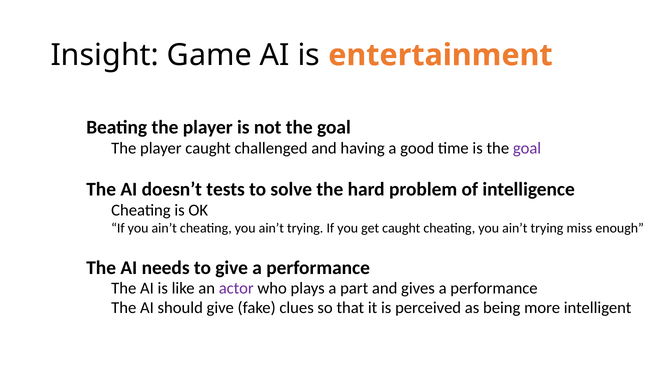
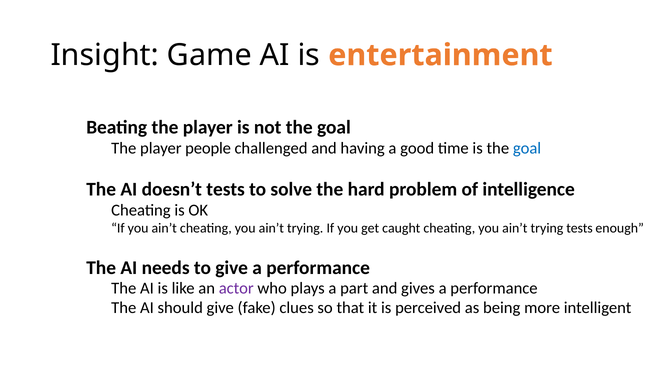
player caught: caught -> people
goal at (527, 148) colour: purple -> blue
trying miss: miss -> tests
